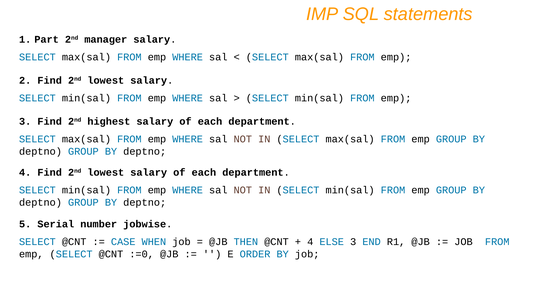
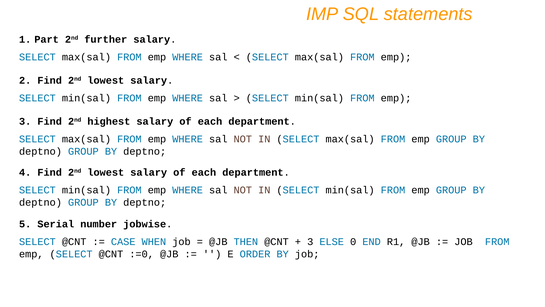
manager: manager -> further
4 at (310, 241): 4 -> 3
ELSE 3: 3 -> 0
